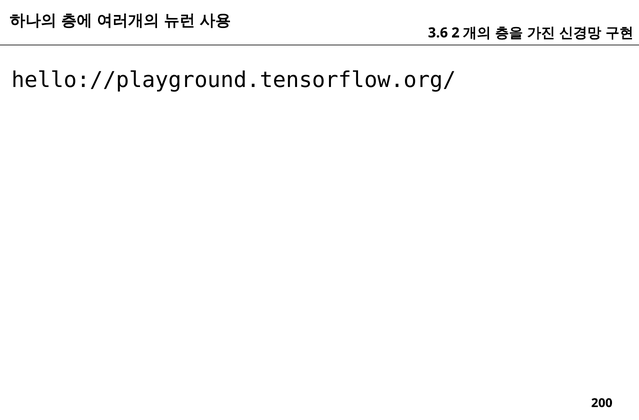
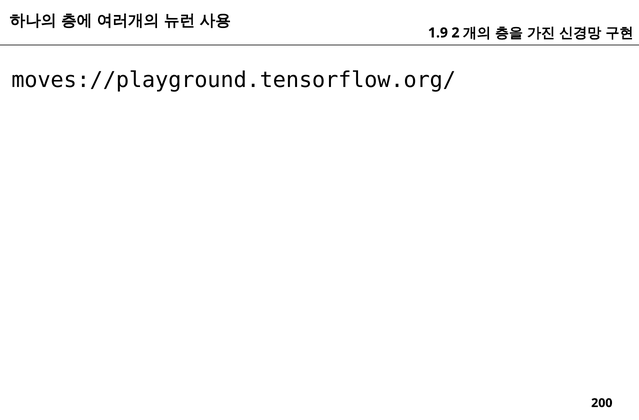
3.6: 3.6 -> 1.9
hello://playground.tensorflow.org/: hello://playground.tensorflow.org/ -> moves://playground.tensorflow.org/
